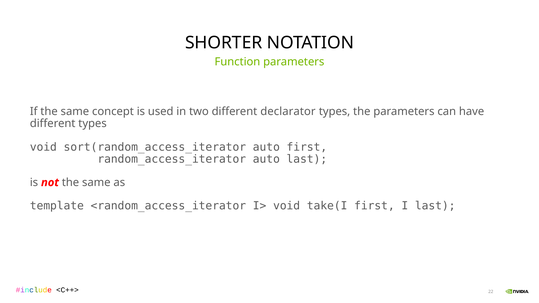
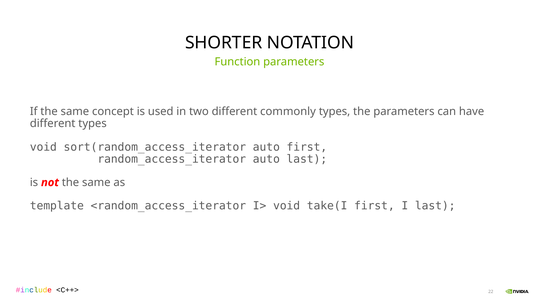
declarator: declarator -> commonly
